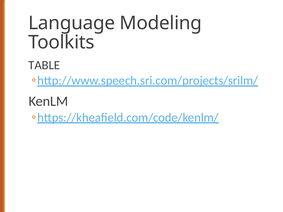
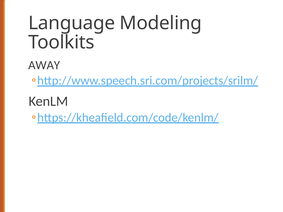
TABLE: TABLE -> AWAY
